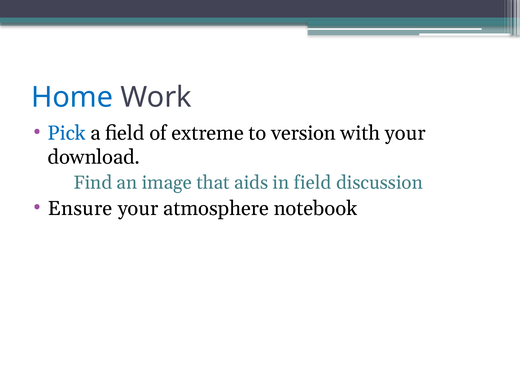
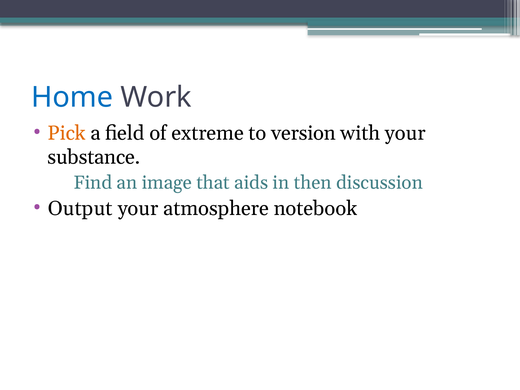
Pick colour: blue -> orange
download: download -> substance
in field: field -> then
Ensure: Ensure -> Output
